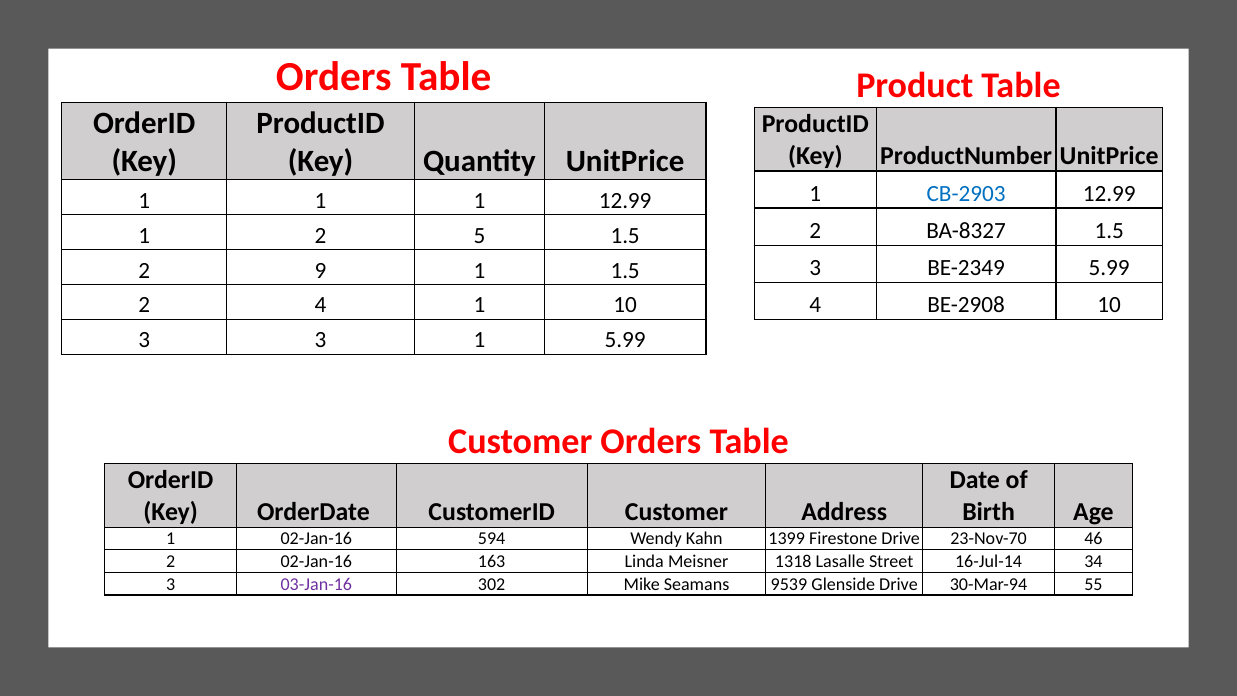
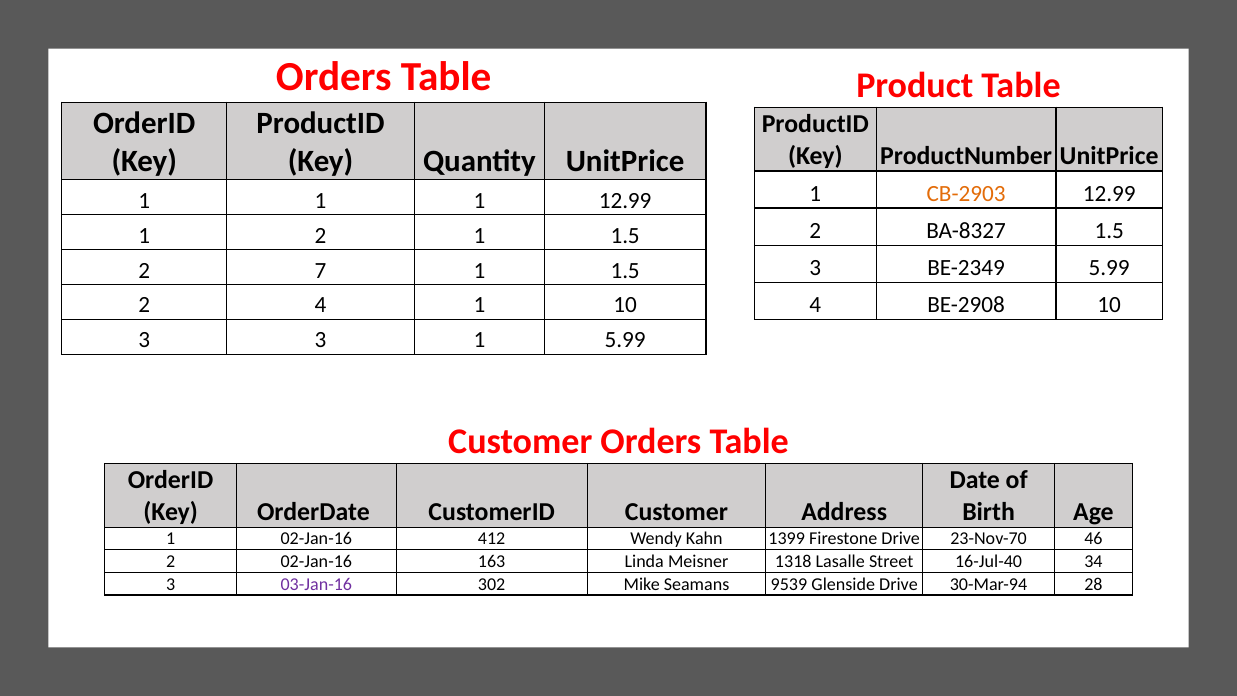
CB-2903 colour: blue -> orange
2 5: 5 -> 1
9: 9 -> 7
594: 594 -> 412
16-Jul-14: 16-Jul-14 -> 16-Jul-40
55: 55 -> 28
